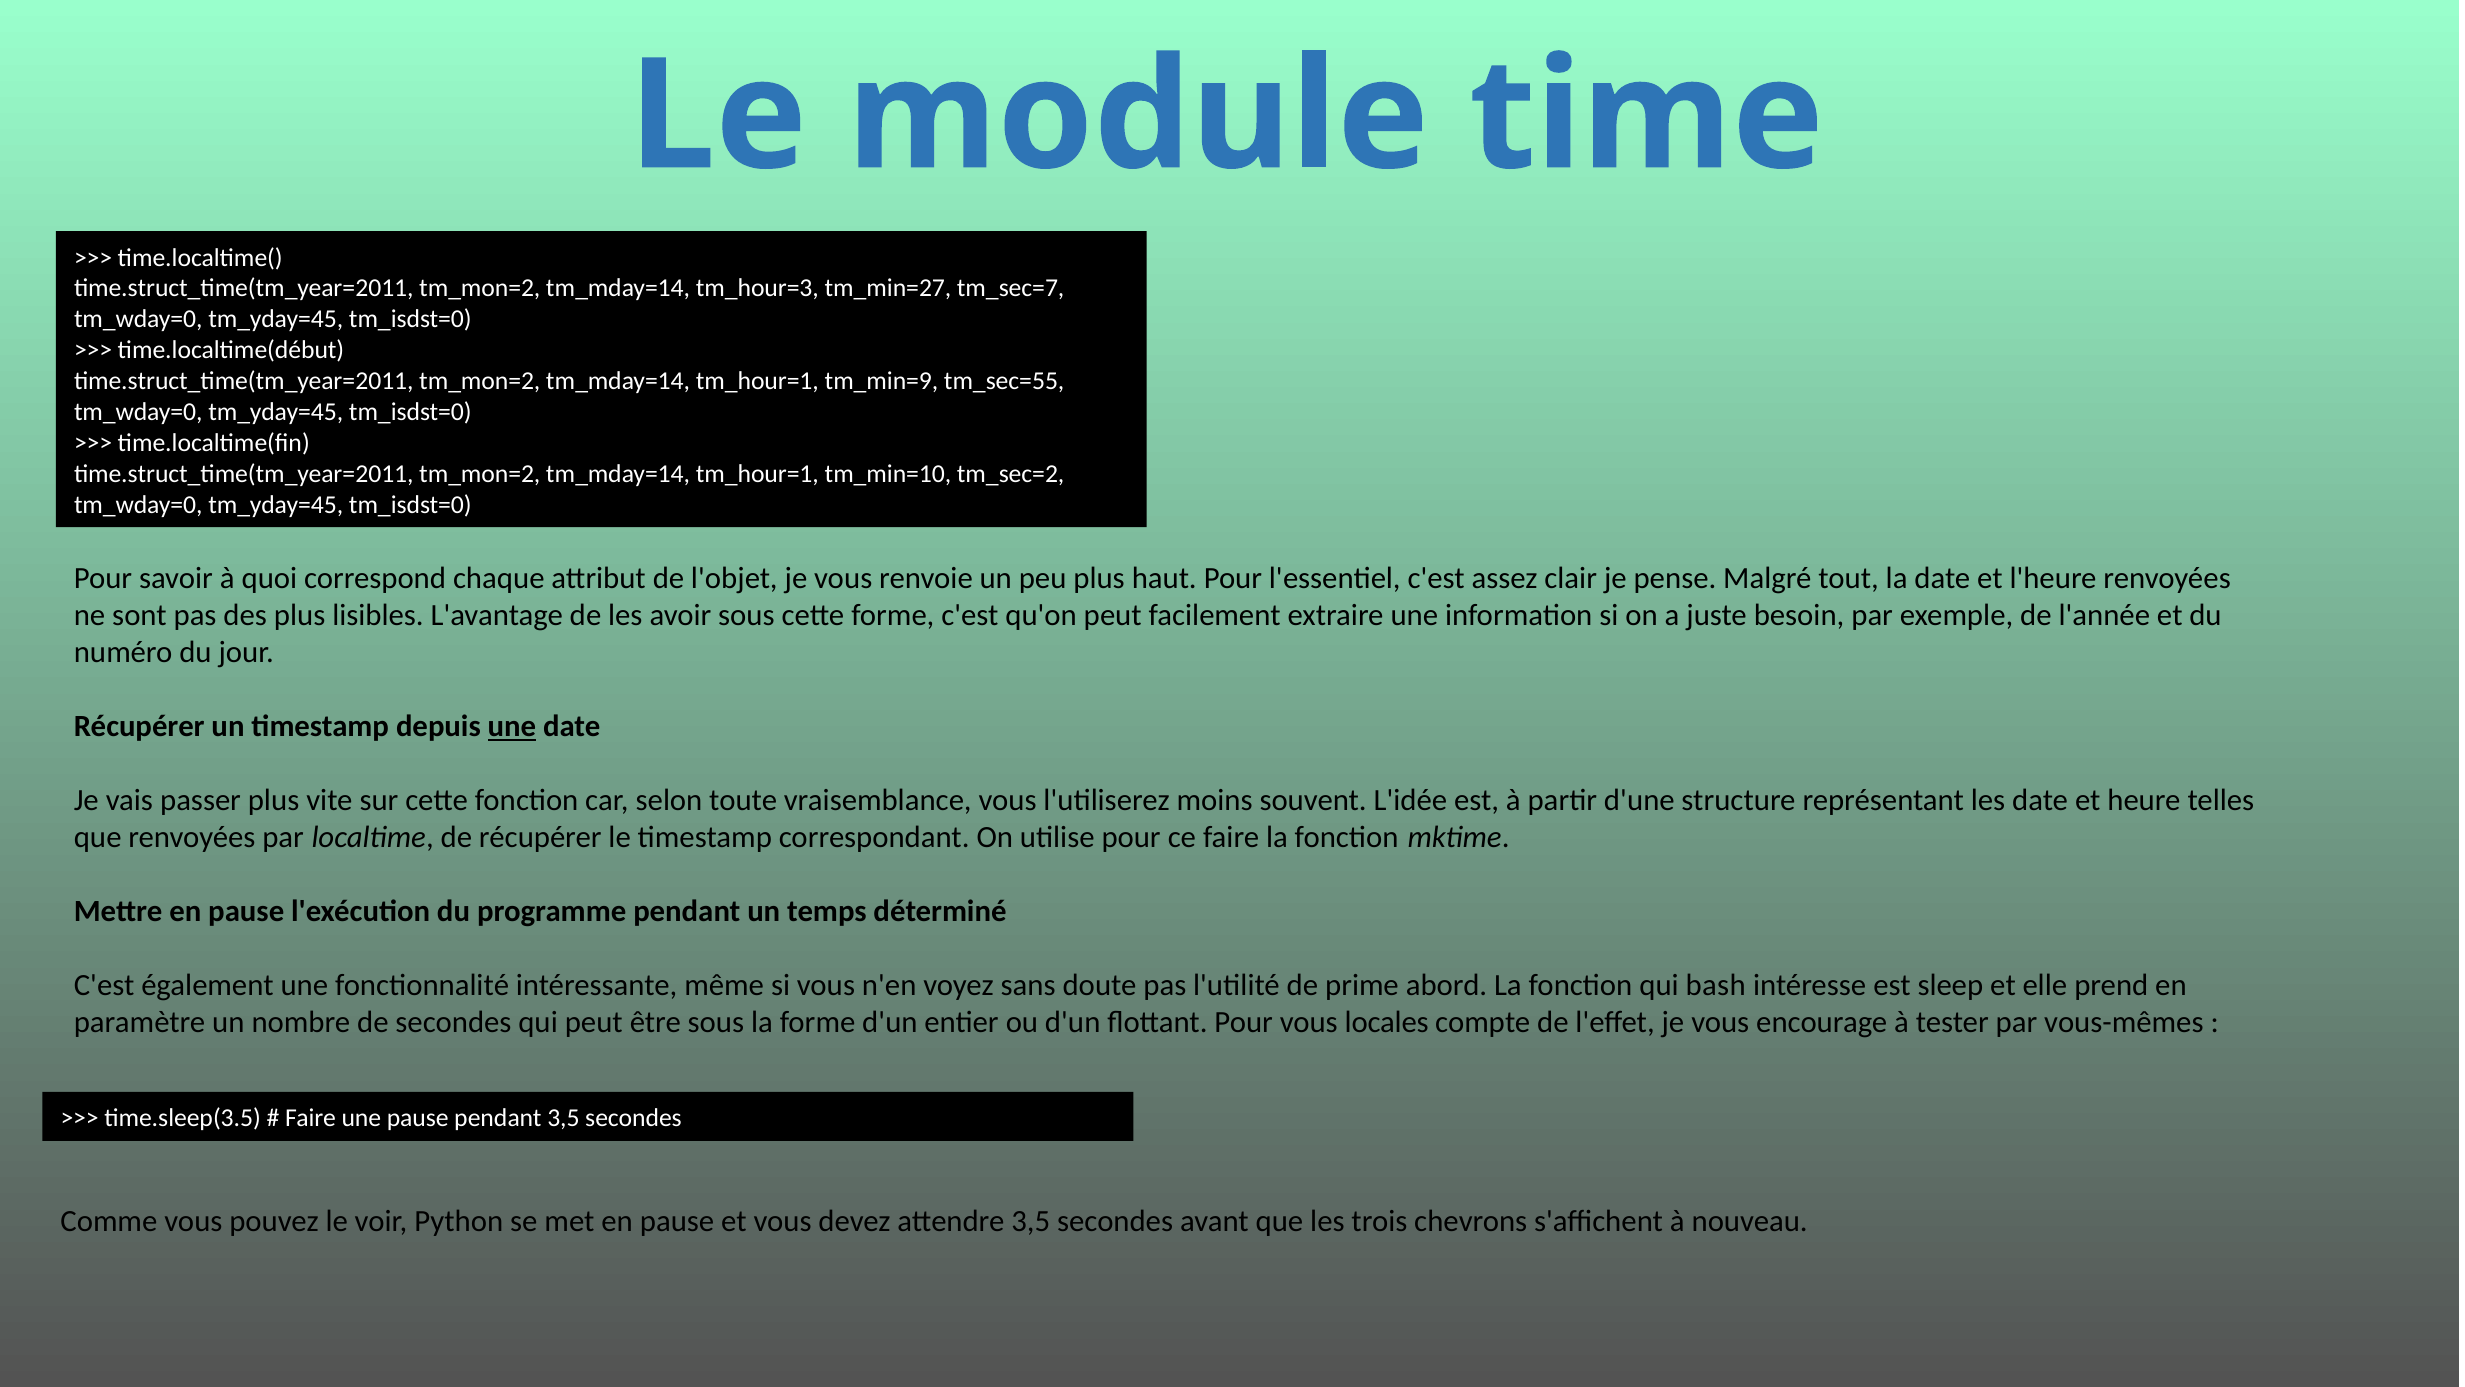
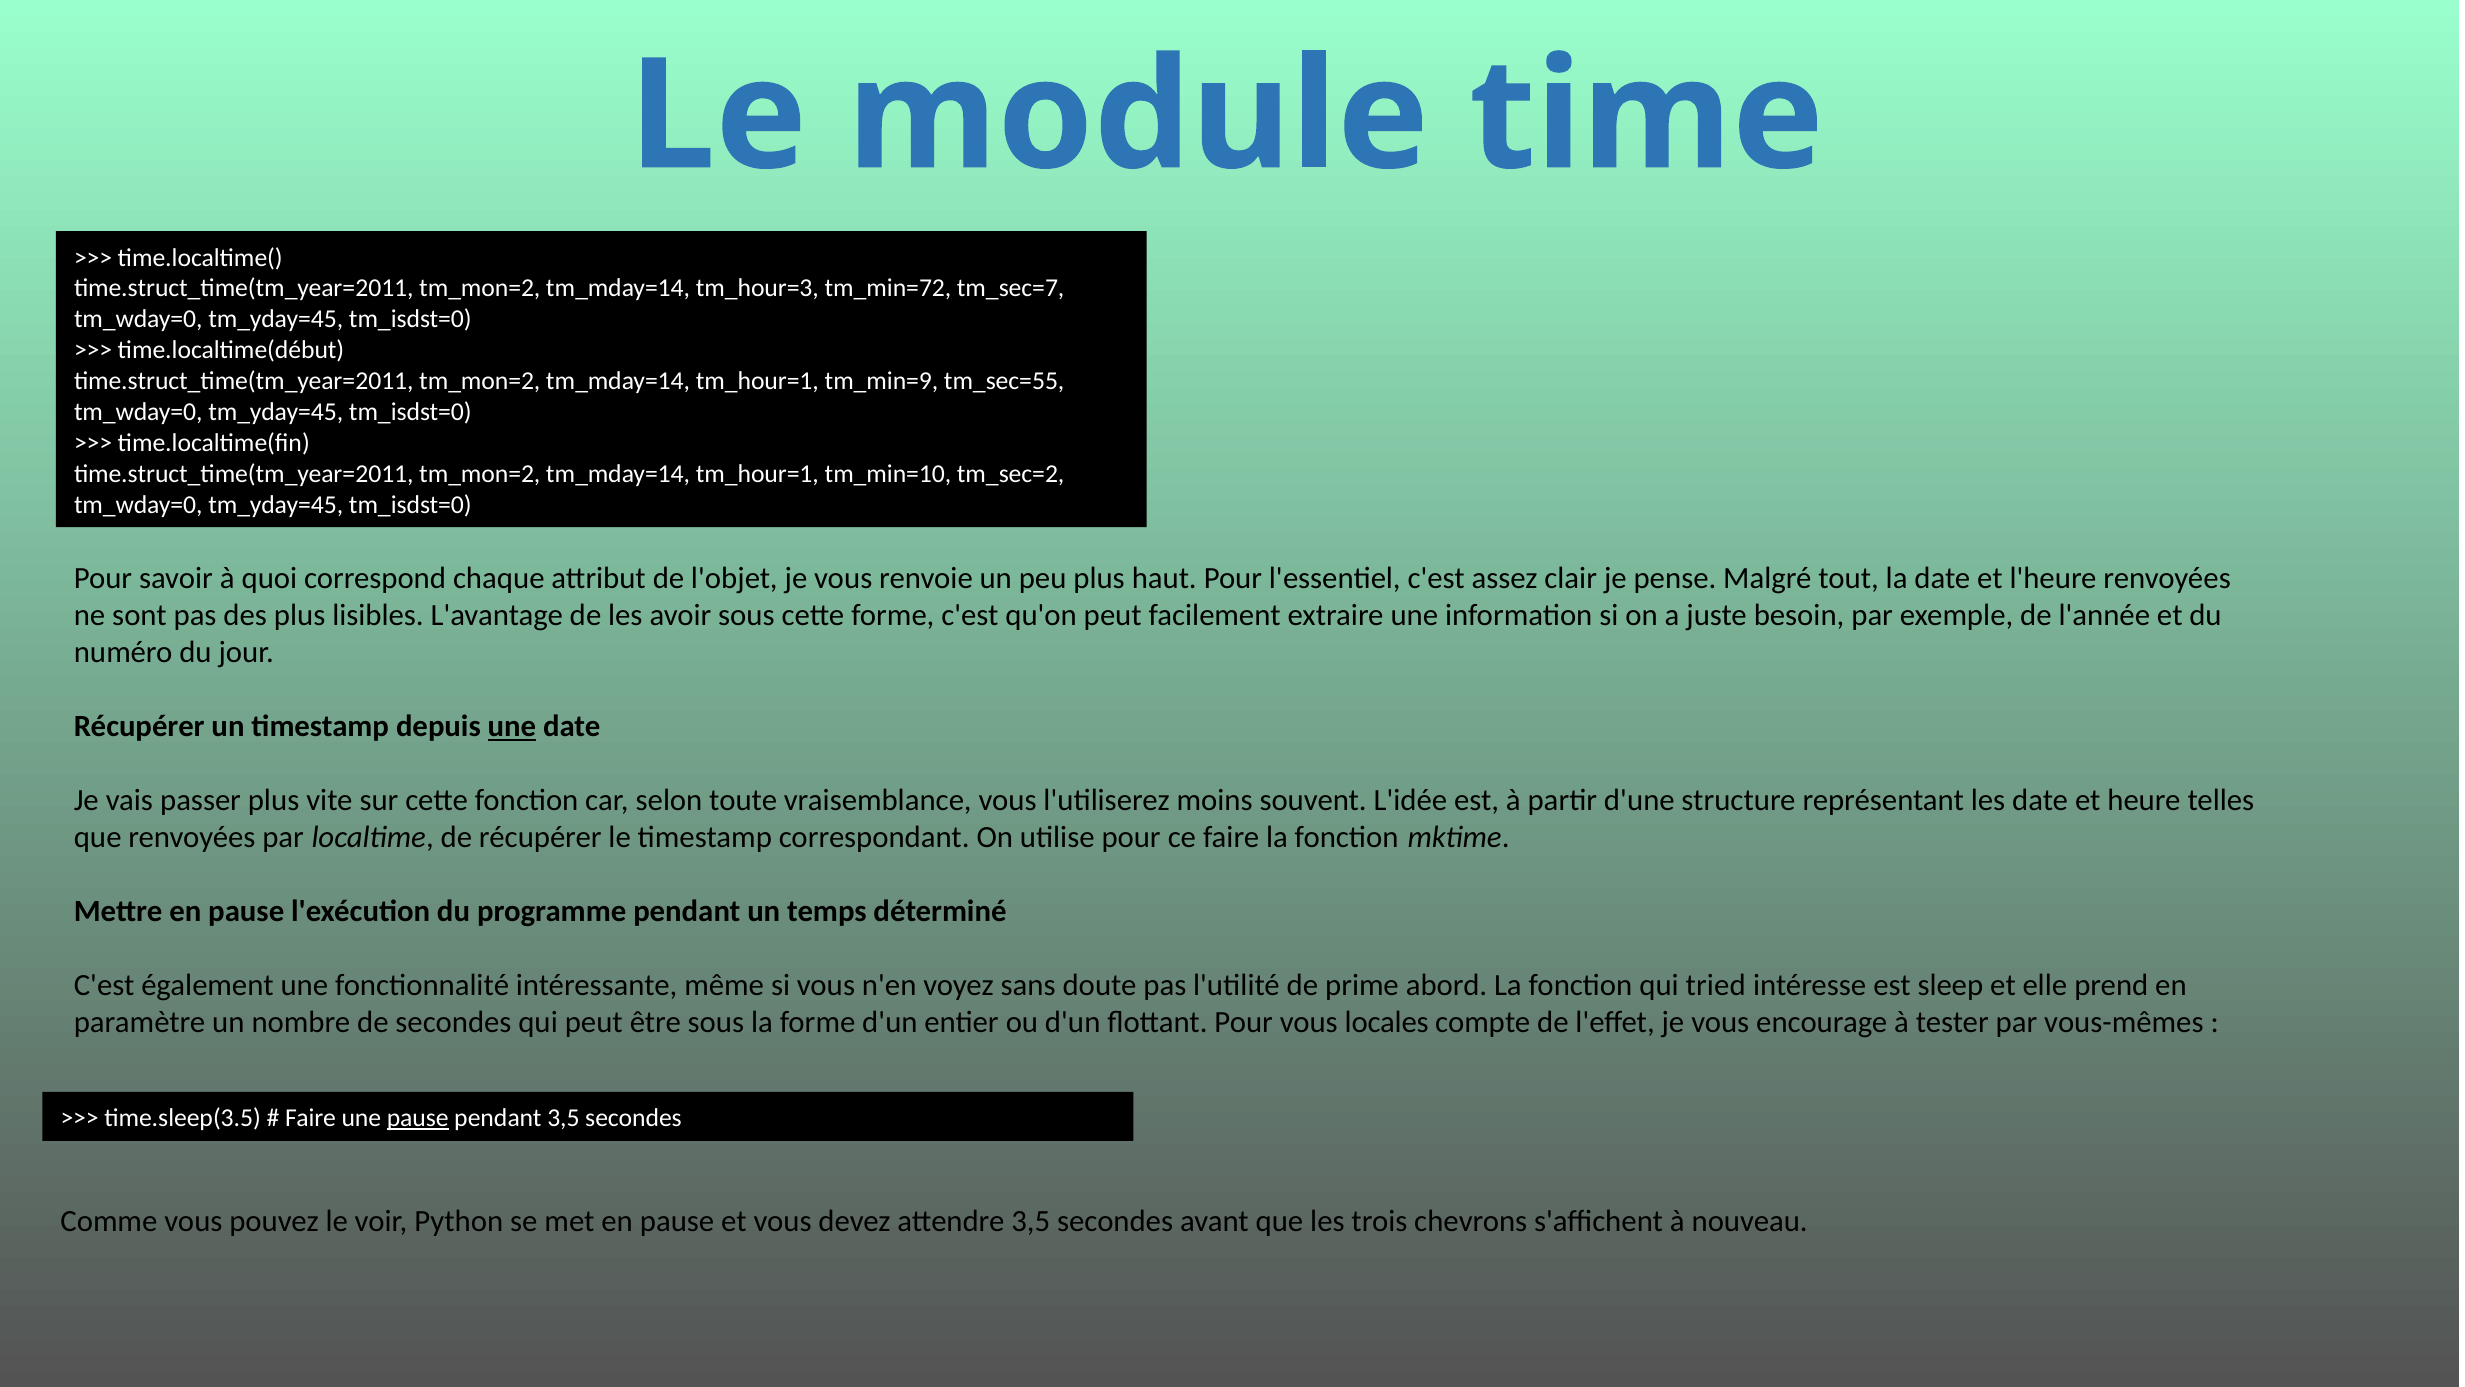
tm_min=27: tm_min=27 -> tm_min=72
bash: bash -> tried
pause at (418, 1118) underline: none -> present
